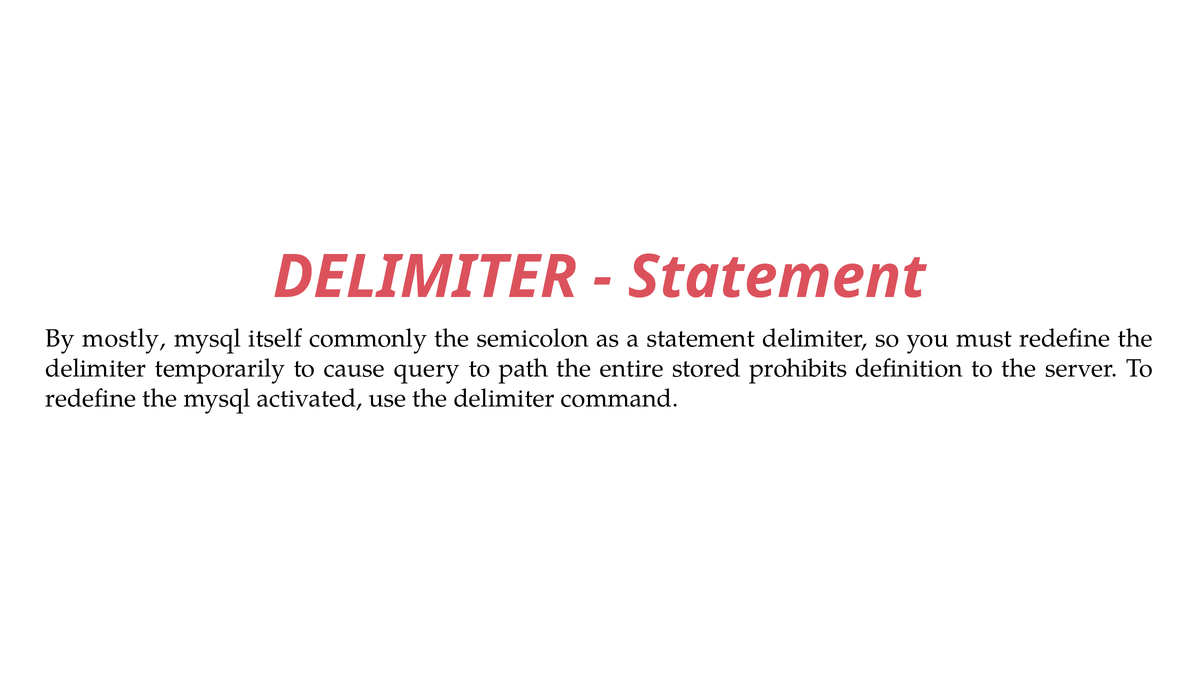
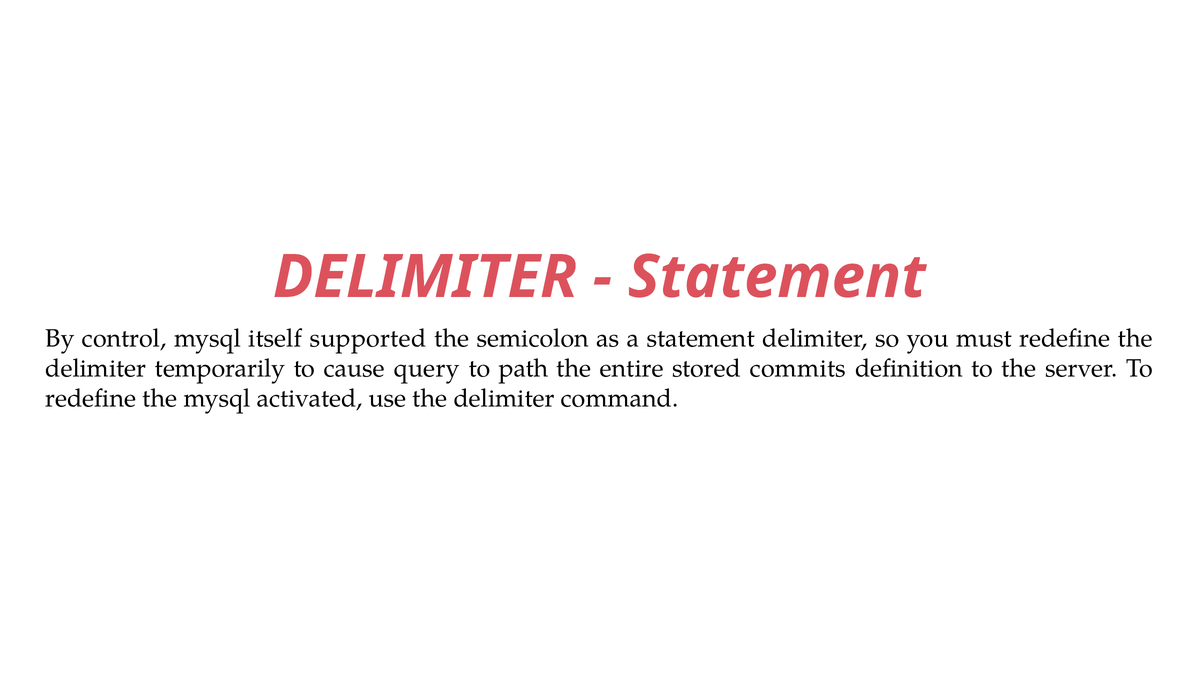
mostly: mostly -> control
commonly: commonly -> supported
prohibits: prohibits -> commits
